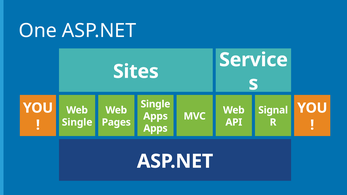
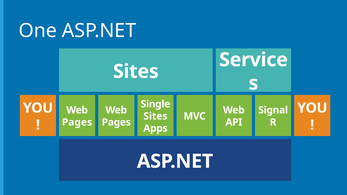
Apps at (156, 116): Apps -> Sites
Single at (77, 122): Single -> Pages
